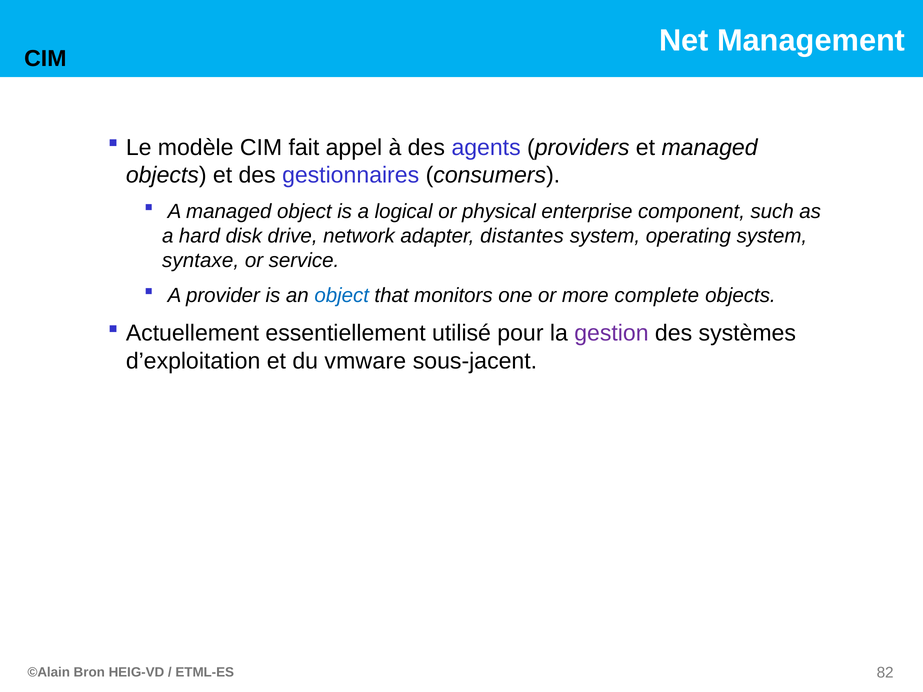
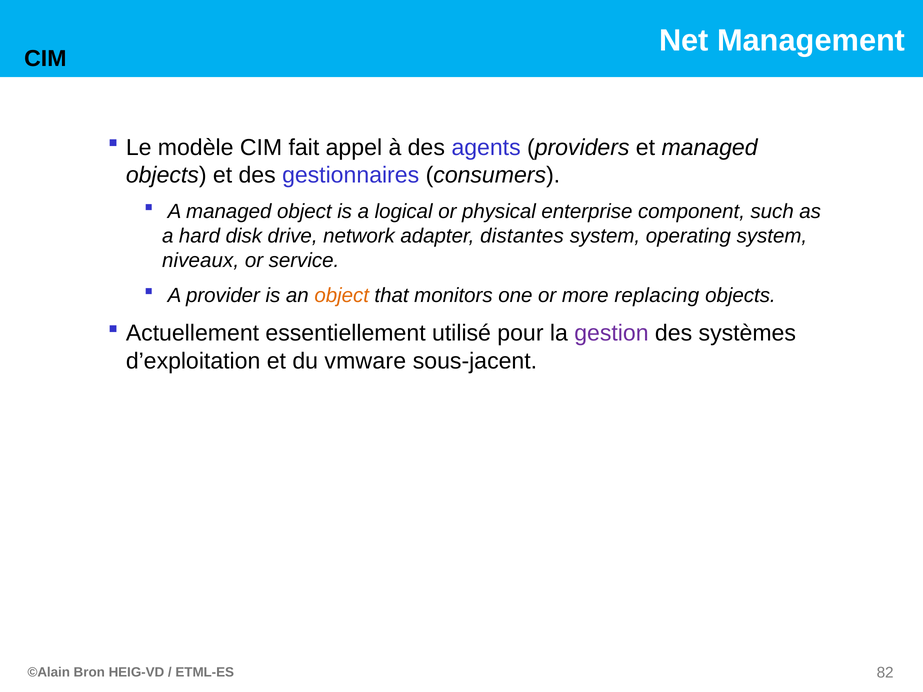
syntaxe: syntaxe -> niveaux
object at (342, 296) colour: blue -> orange
complete: complete -> replacing
